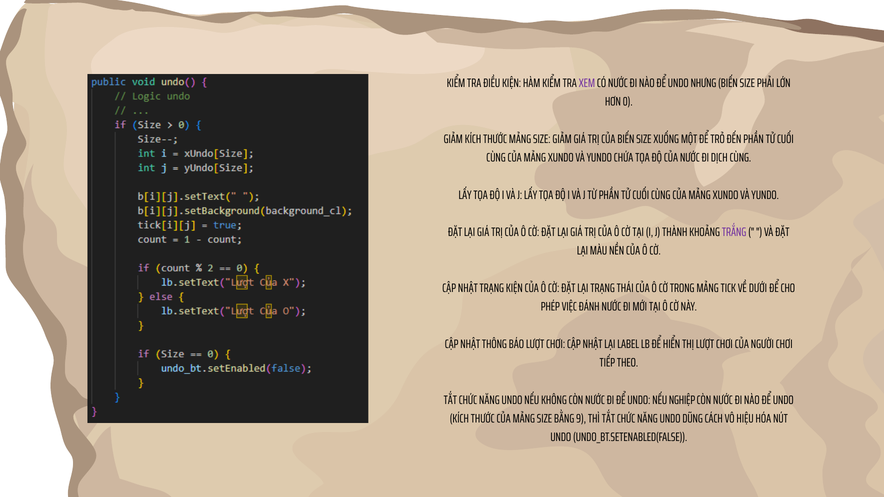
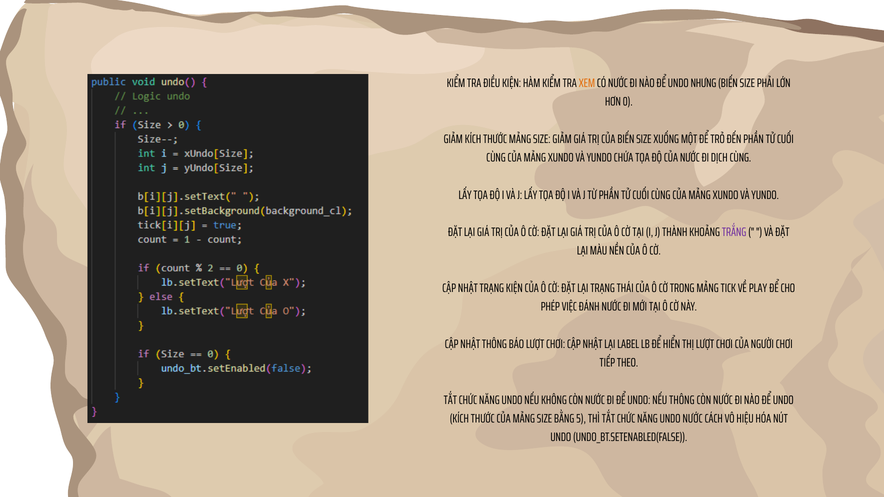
XEM colour: purple -> orange
DƯỚI: DƯỚI -> PLAY
NẾU NGHIỆP: NGHIỆP -> THÔNG
9: 9 -> 5
UNDO DŨNG: DŨNG -> NƯỚC
